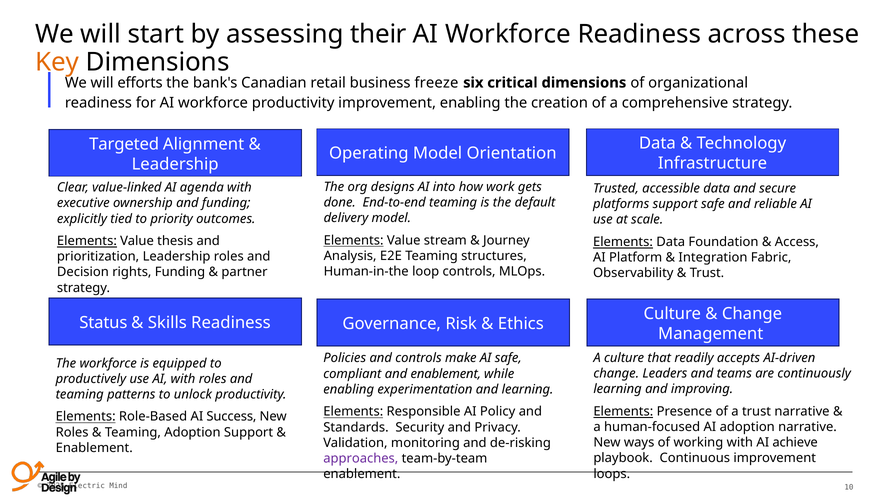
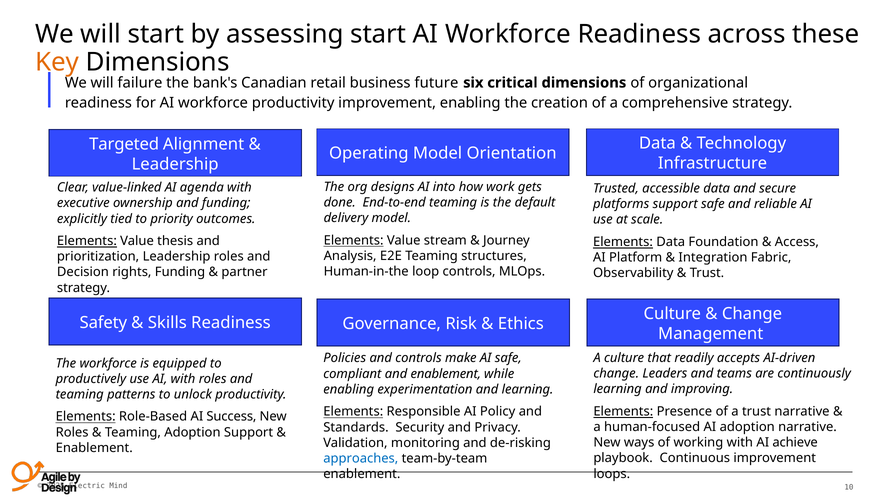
assessing their: their -> start
efforts: efforts -> failure
freeze: freeze -> future
Status: Status -> Safety
approaches colour: purple -> blue
